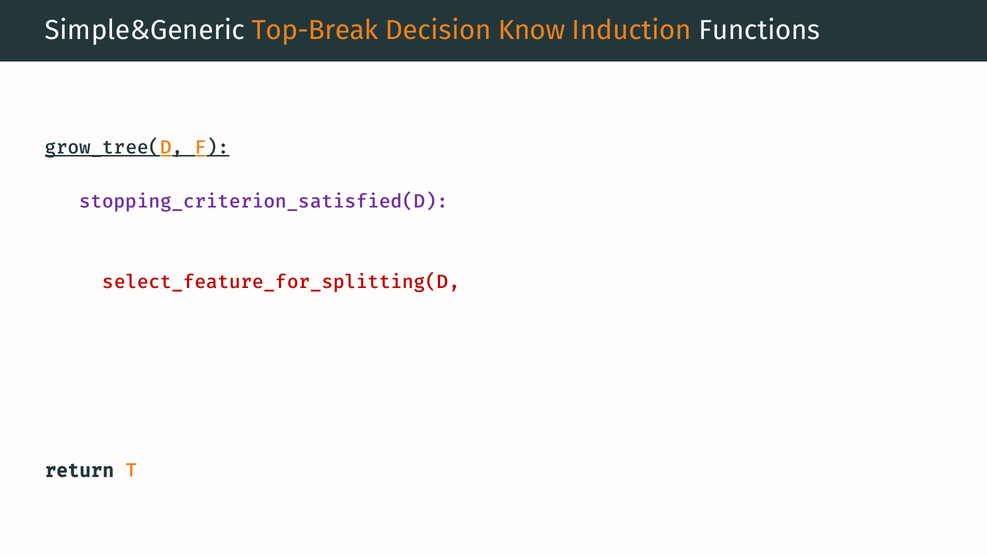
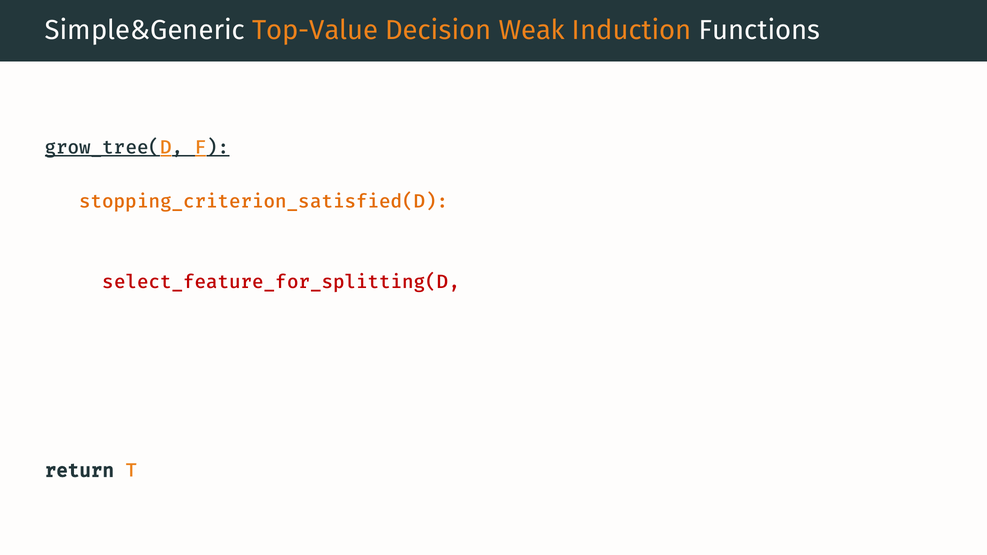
Top-Break: Top-Break -> Top-Value
Know: Know -> Weak
stopping_criterion_satisfied(D colour: purple -> orange
